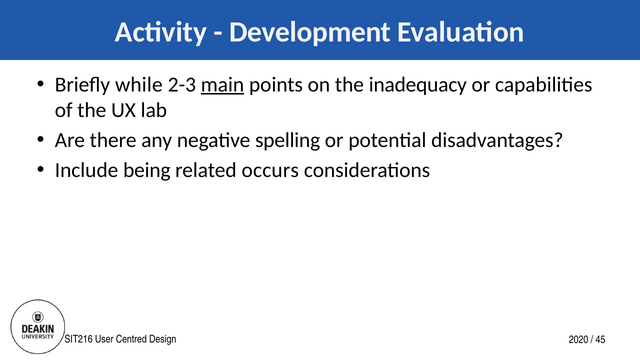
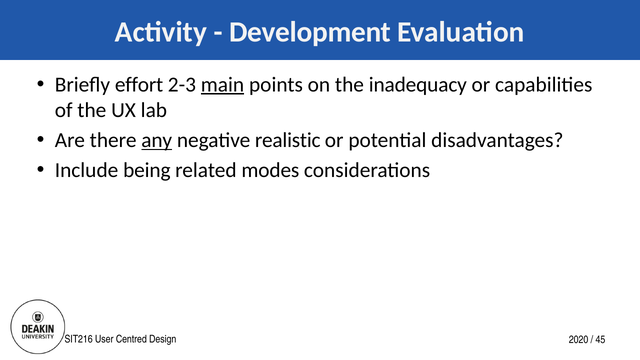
while: while -> effort
any underline: none -> present
spelling: spelling -> realistic
occurs: occurs -> modes
